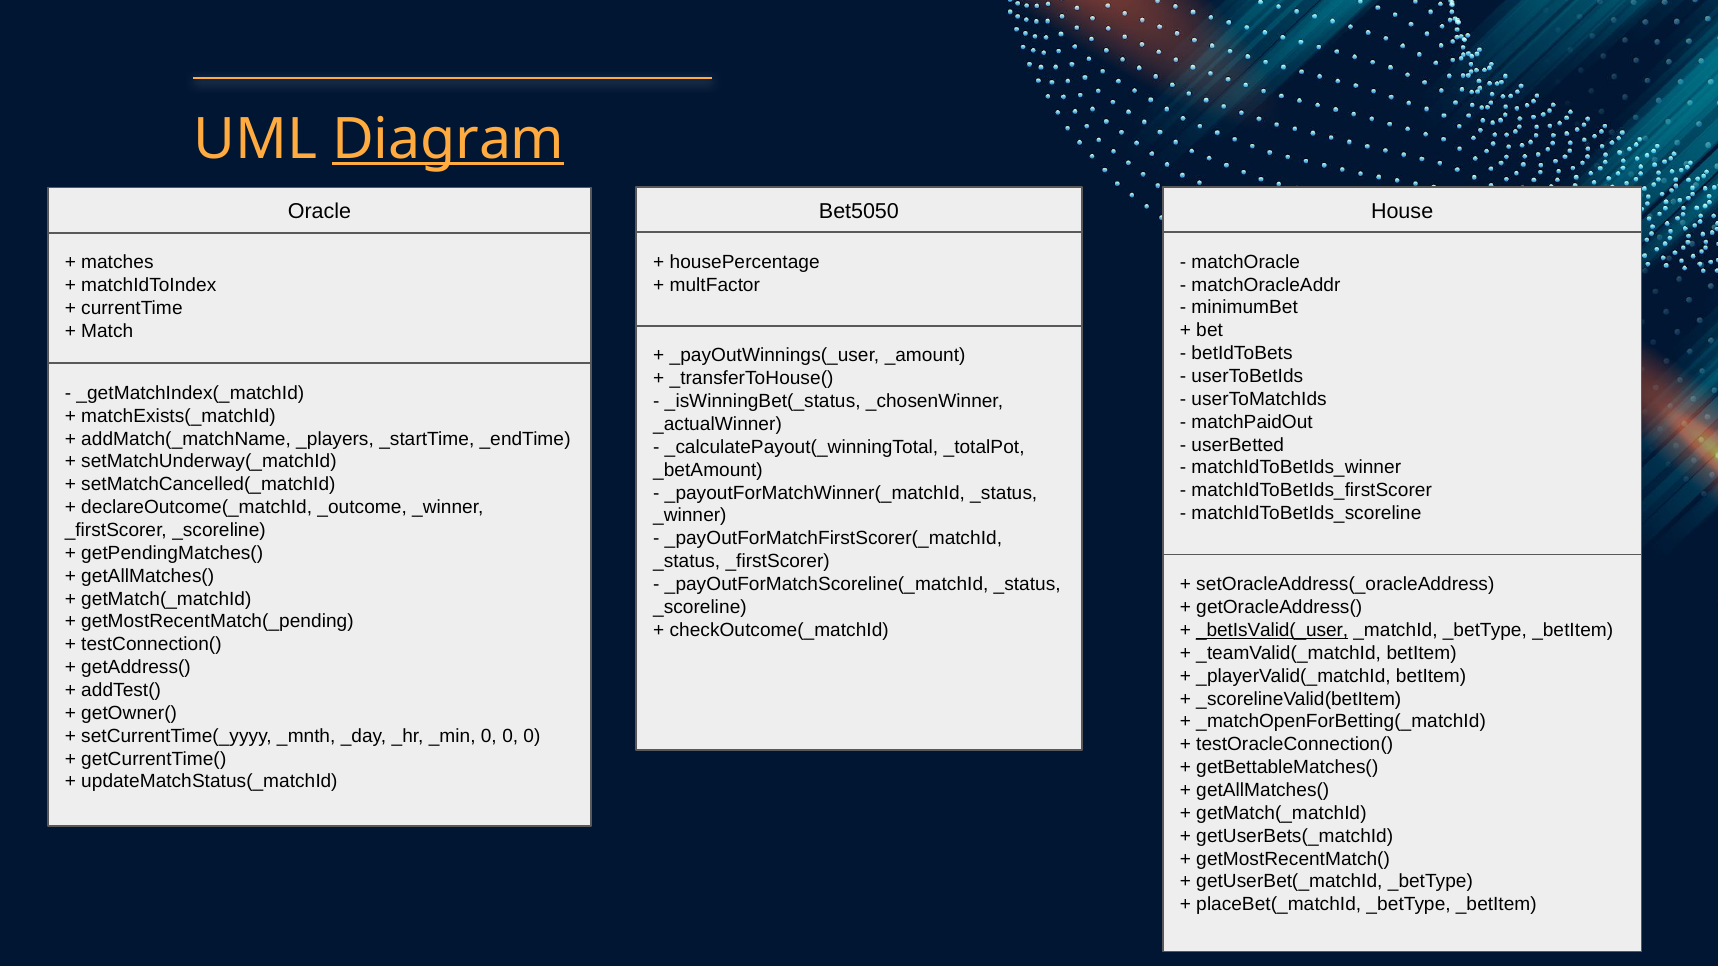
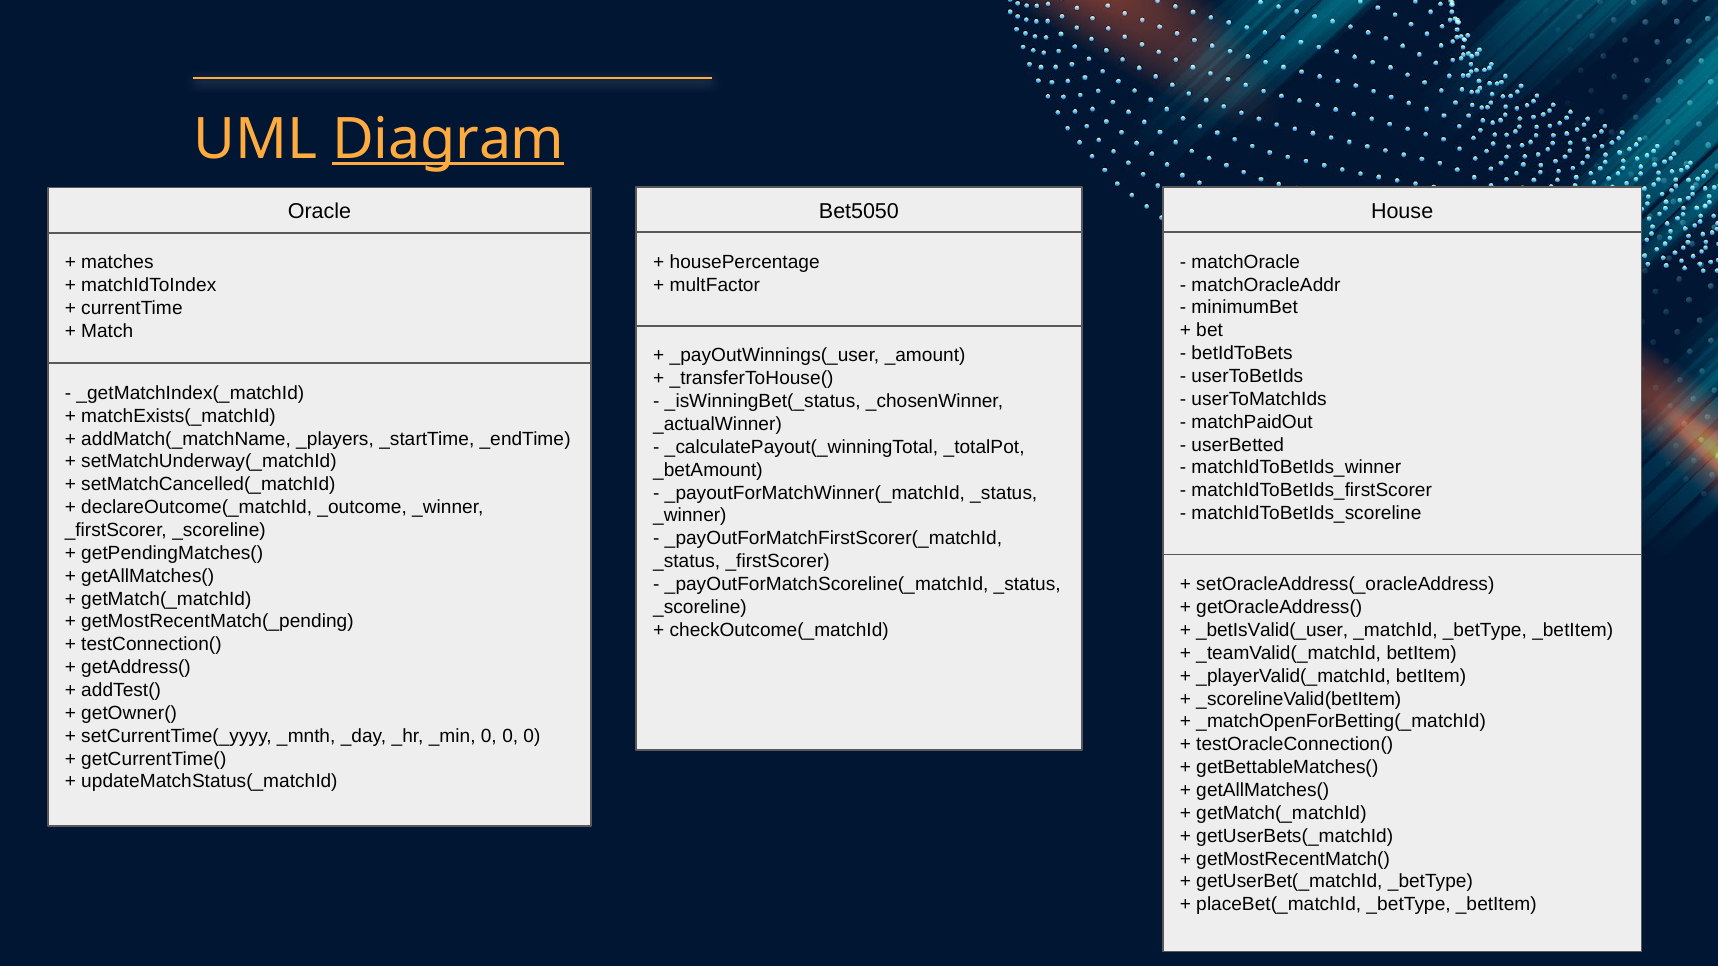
_betIsValid(_user underline: present -> none
